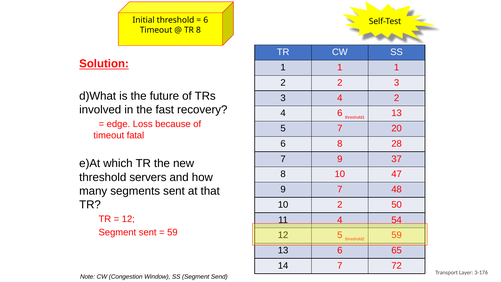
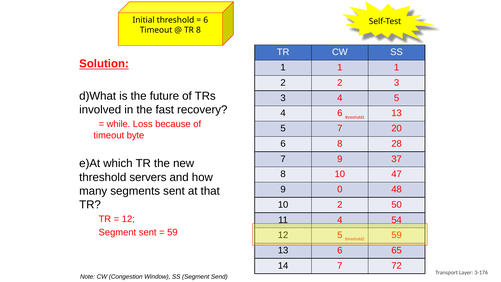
4 2: 2 -> 5
edge: edge -> while
fatal: fatal -> byte
9 7: 7 -> 0
